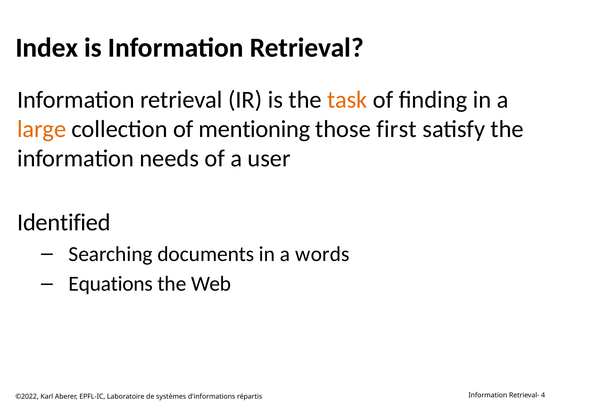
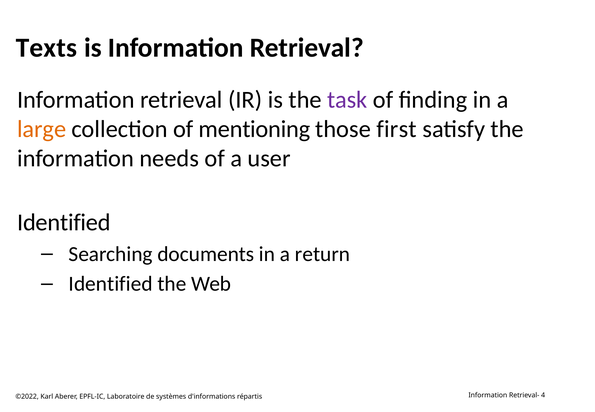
Index: Index -> Texts
task colour: orange -> purple
words: words -> return
Equations at (111, 284): Equations -> Identified
